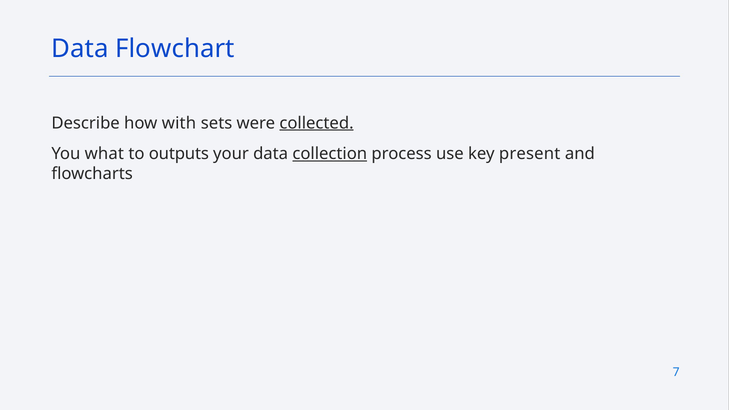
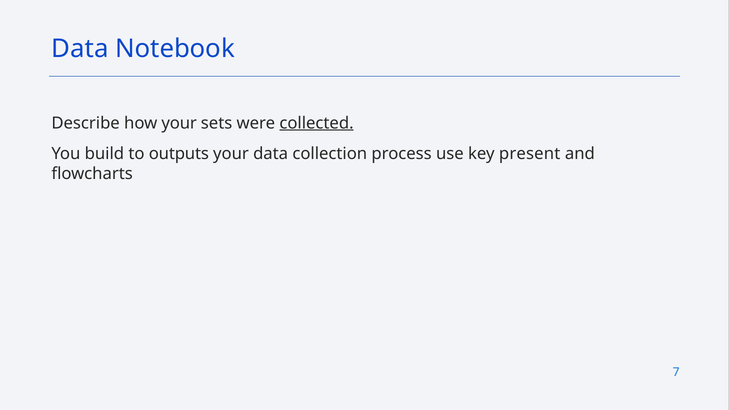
Flowchart: Flowchart -> Notebook
how with: with -> your
what: what -> build
collection underline: present -> none
